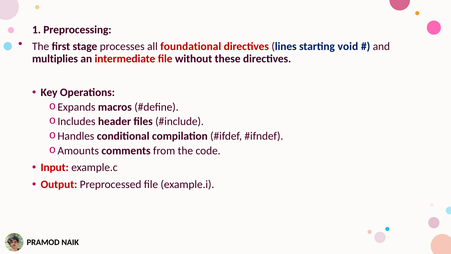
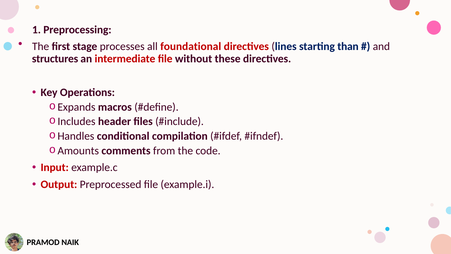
void: void -> than
multiplies: multiplies -> structures
